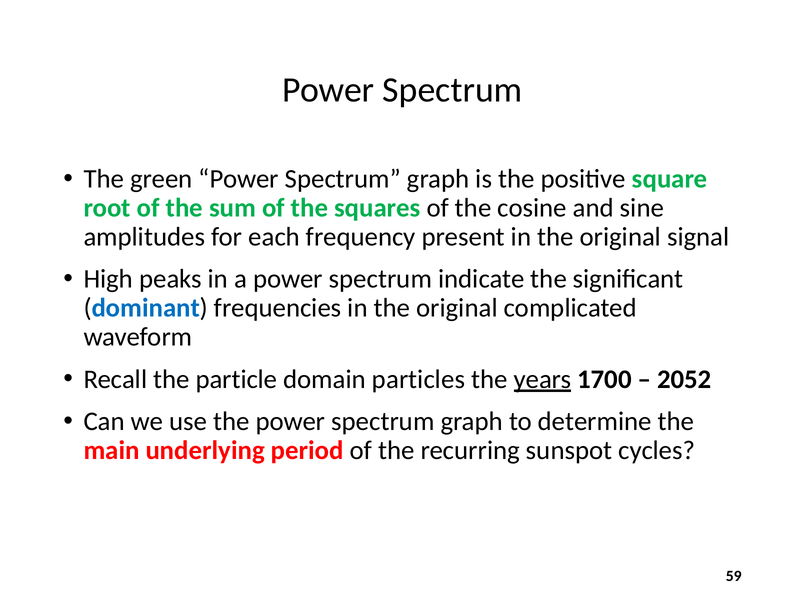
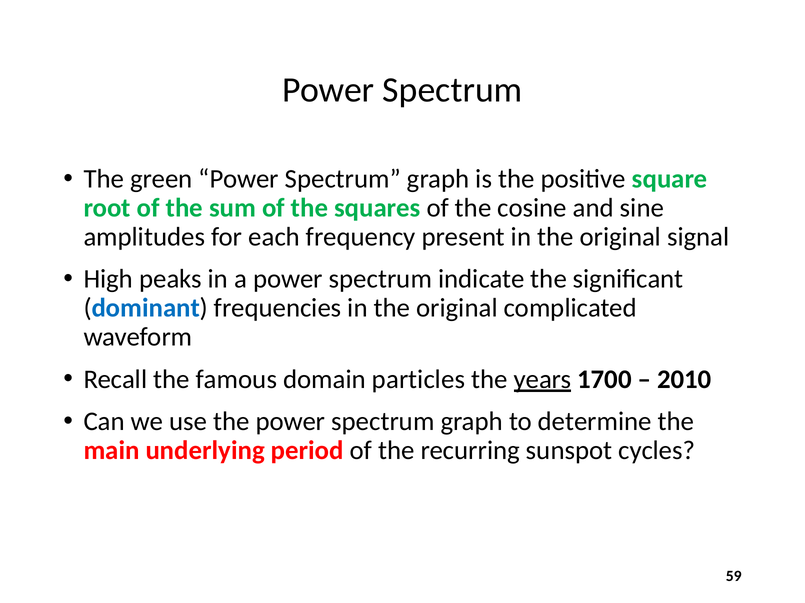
particle: particle -> famous
2052: 2052 -> 2010
